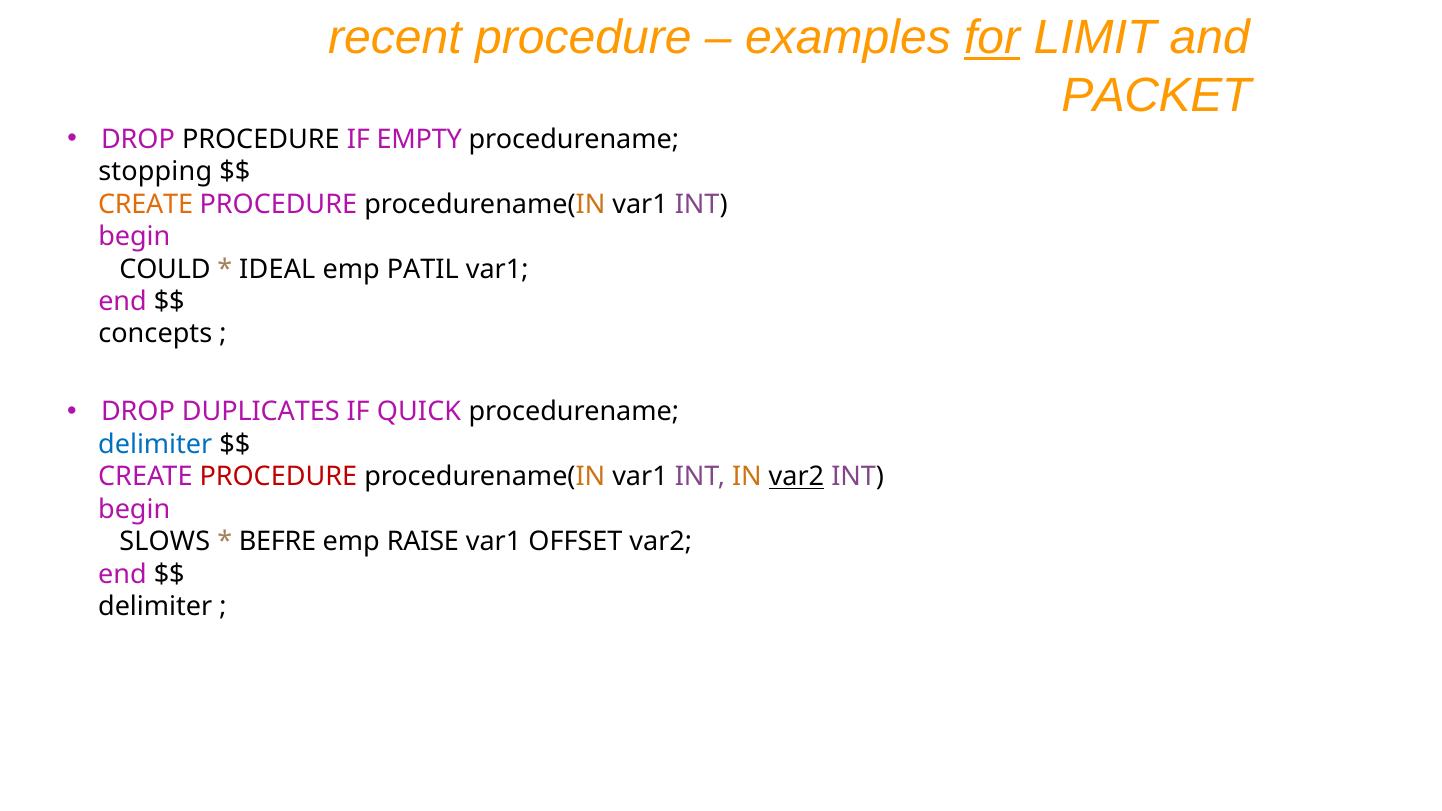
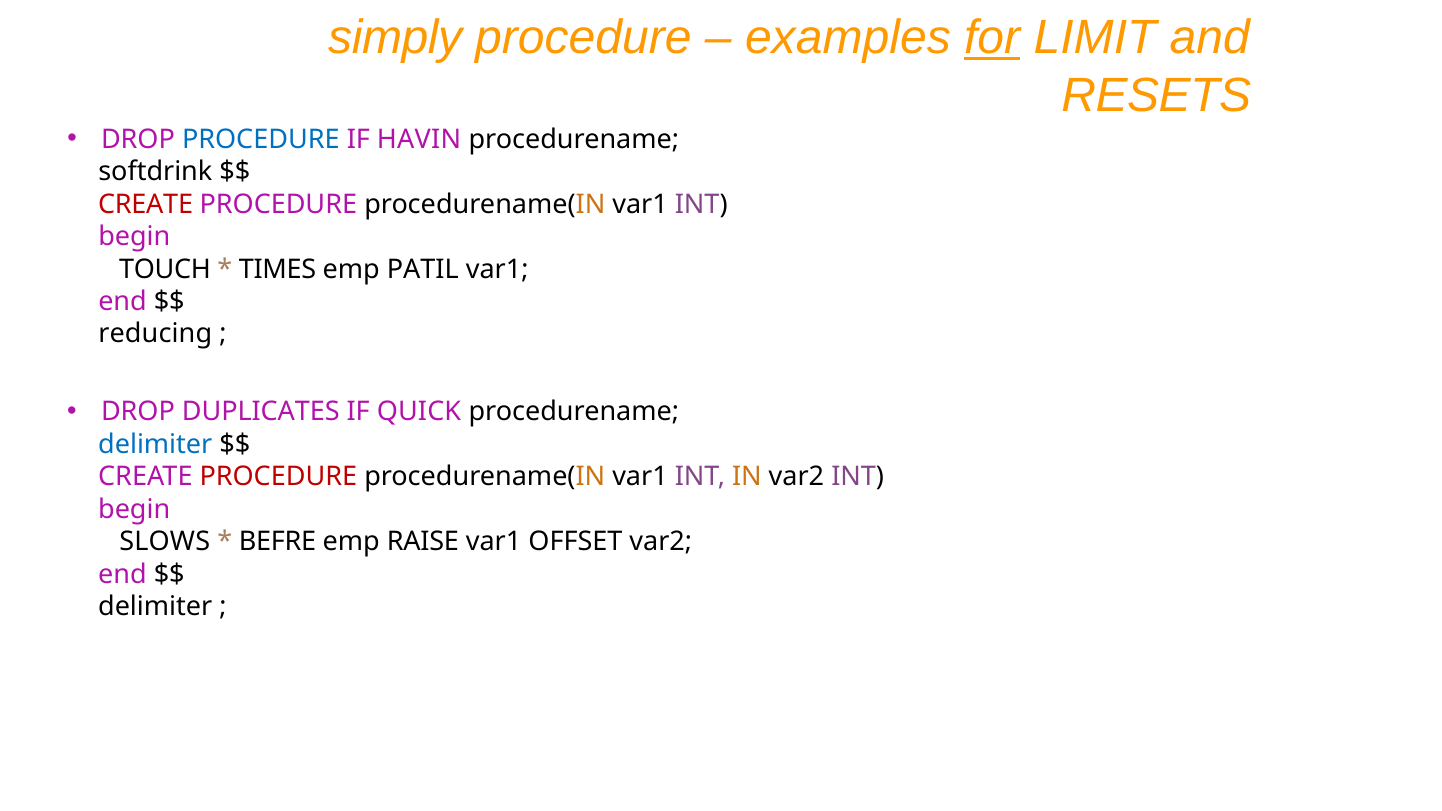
recent: recent -> simply
PACKET: PACKET -> RESETS
PROCEDURE at (261, 139) colour: black -> blue
EMPTY: EMPTY -> HAVIN
stopping: stopping -> softdrink
CREATE at (146, 204) colour: orange -> red
COULD: COULD -> TOUCH
IDEAL: IDEAL -> TIMES
concepts: concepts -> reducing
var2 at (796, 477) underline: present -> none
